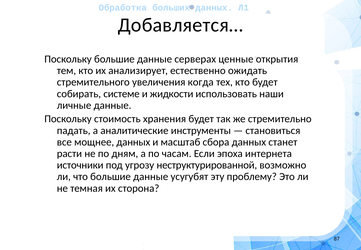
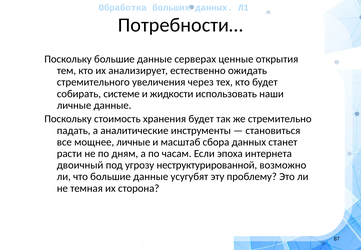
Добавляется…: Добавляется… -> Потребности…
когда: когда -> через
мощнее данных: данных -> личные
источники: источники -> двоичный
